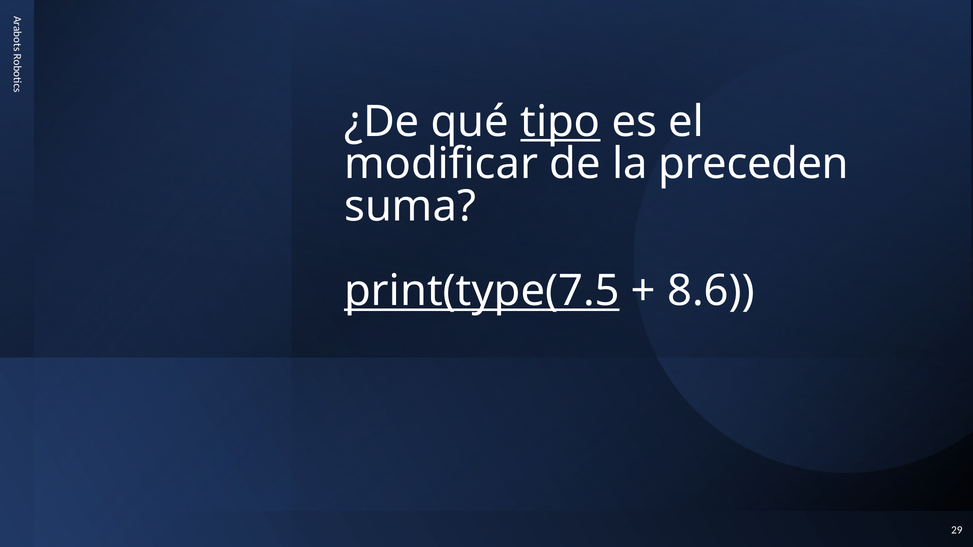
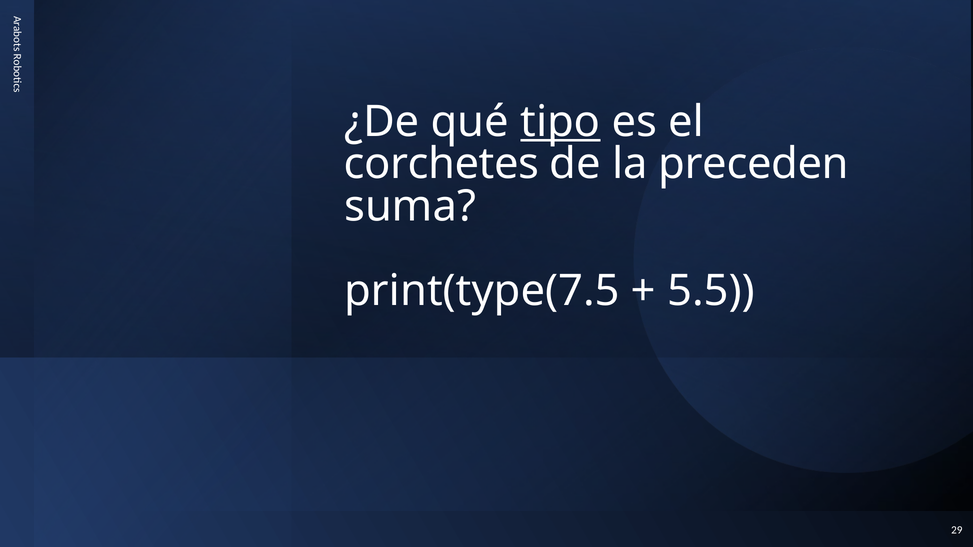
modificar: modificar -> corchetes
print(type(7.5 underline: present -> none
8.6: 8.6 -> 5.5
